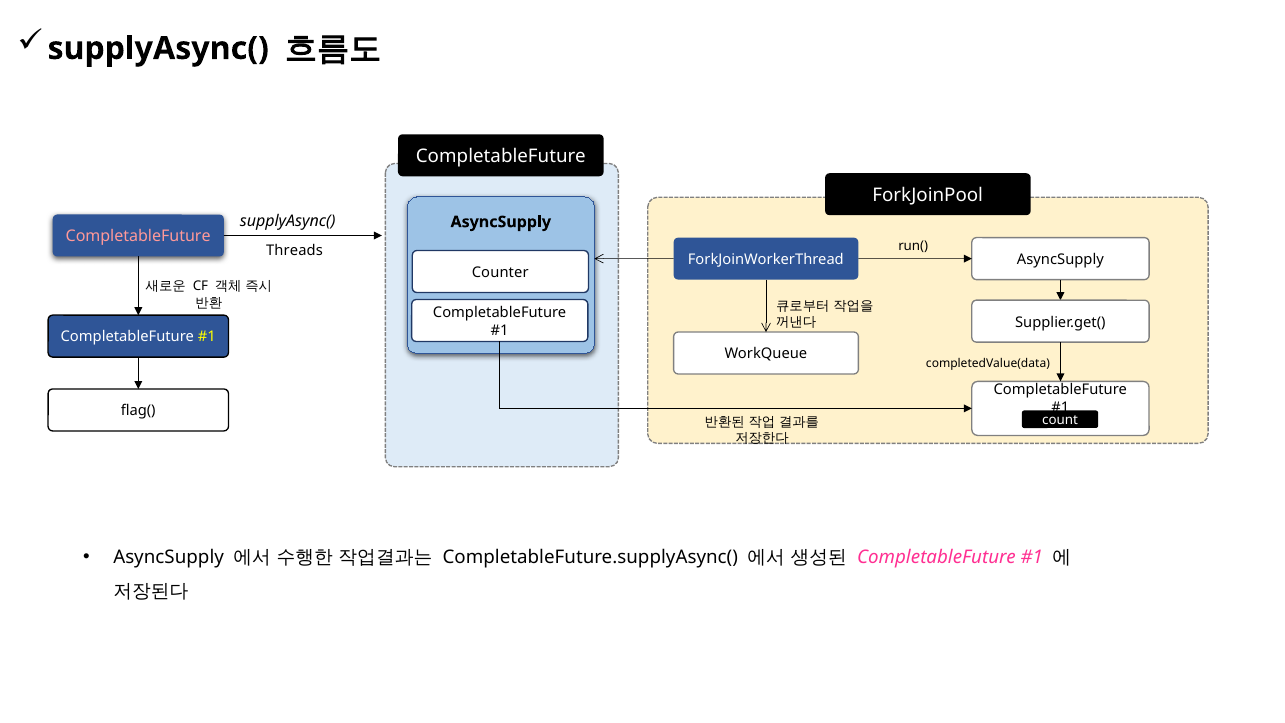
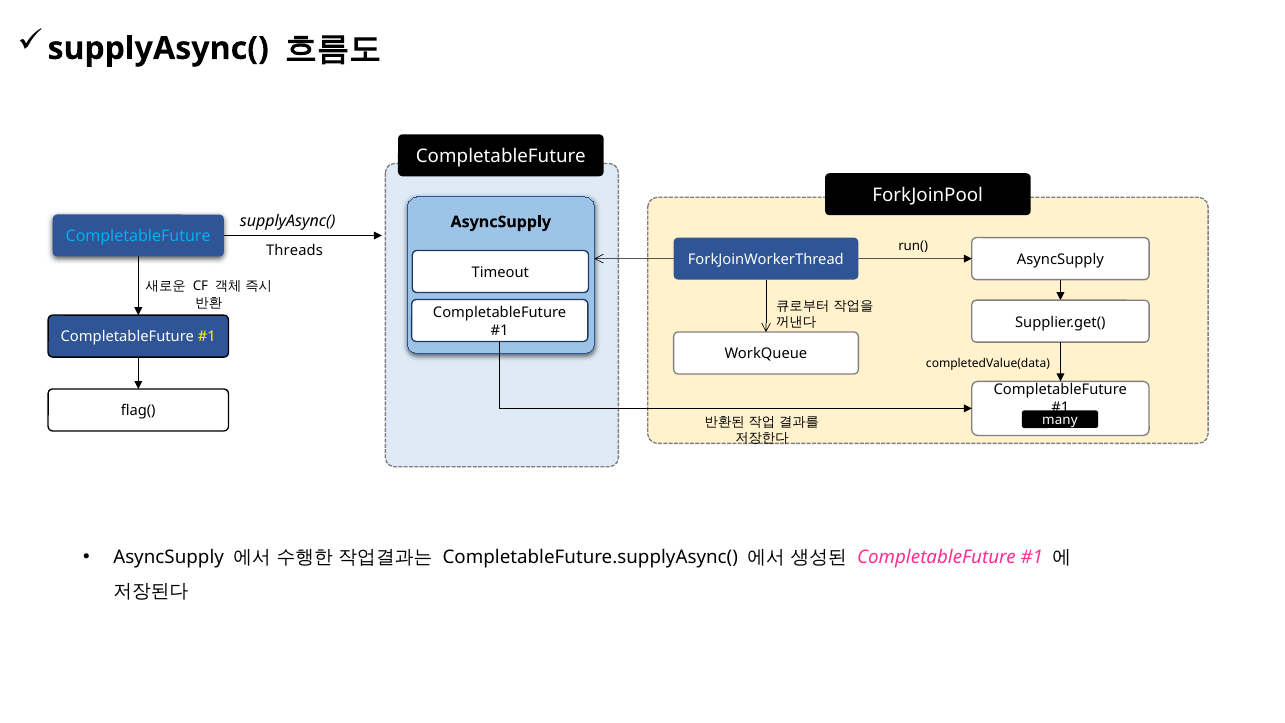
CompletableFuture at (138, 237) colour: pink -> light blue
Counter: Counter -> Timeout
count: count -> many
